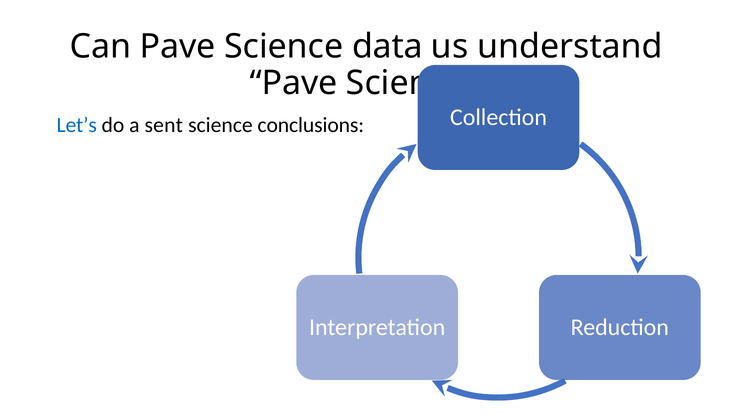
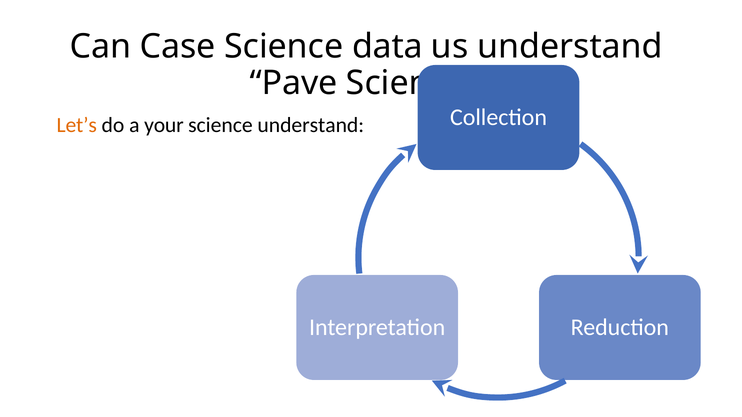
Can Pave: Pave -> Case
Let’s colour: blue -> orange
sent: sent -> your
science conclusions: conclusions -> understand
